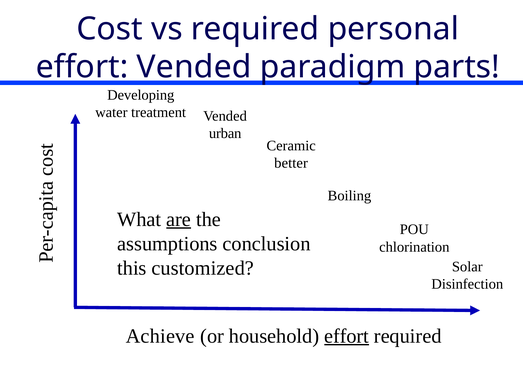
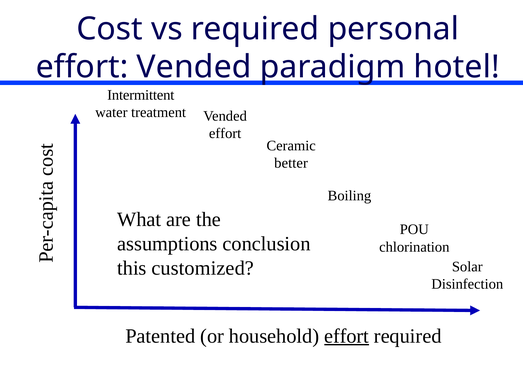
parts: parts -> hotel
Developing: Developing -> Intermittent
urban at (225, 134): urban -> effort
are underline: present -> none
Achieve: Achieve -> Patented
